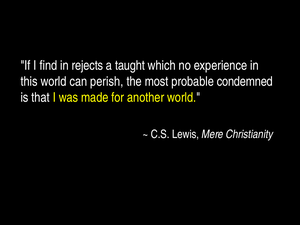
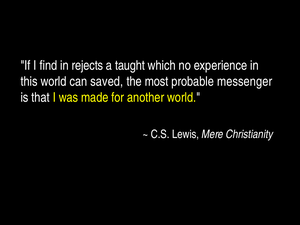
perish: perish -> saved
condemned: condemned -> messenger
